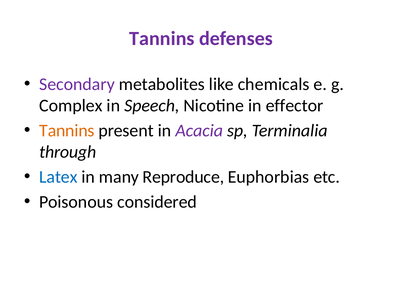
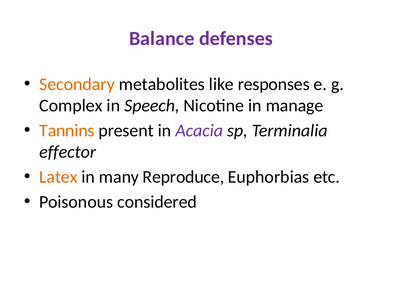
Tannins at (162, 39): Tannins -> Balance
Secondary colour: purple -> orange
chemicals: chemicals -> responses
effector: effector -> manage
through: through -> effector
Latex colour: blue -> orange
